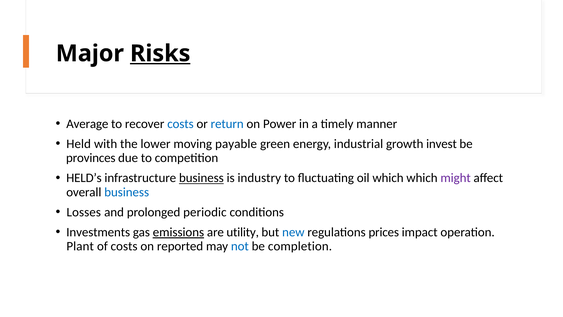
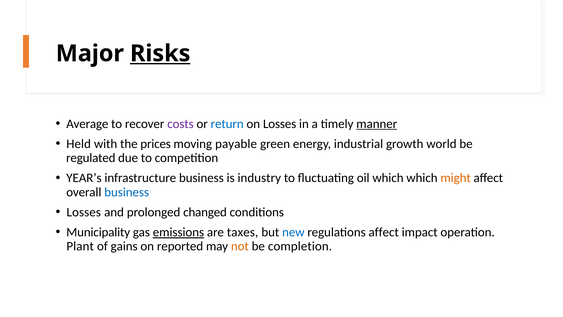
costs at (180, 124) colour: blue -> purple
on Power: Power -> Losses
manner underline: none -> present
lower: lower -> prices
invest: invest -> world
provinces: provinces -> regulated
HELD’s: HELD’s -> YEAR’s
business at (201, 178) underline: present -> none
might colour: purple -> orange
periodic: periodic -> changed
Investments: Investments -> Municipality
utility: utility -> taxes
regulations prices: prices -> affect
of costs: costs -> gains
not colour: blue -> orange
